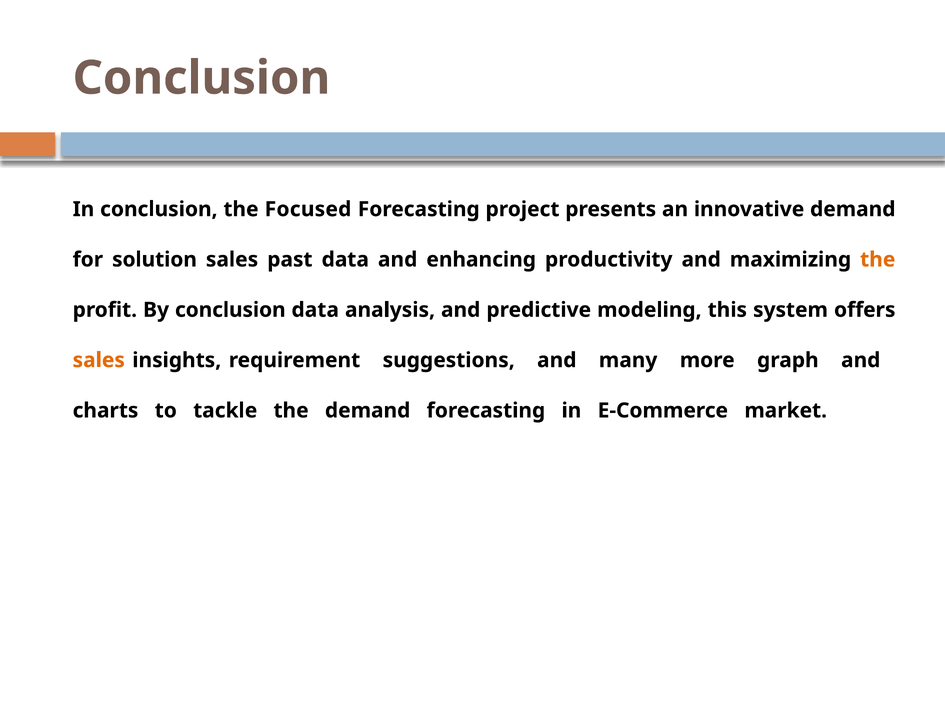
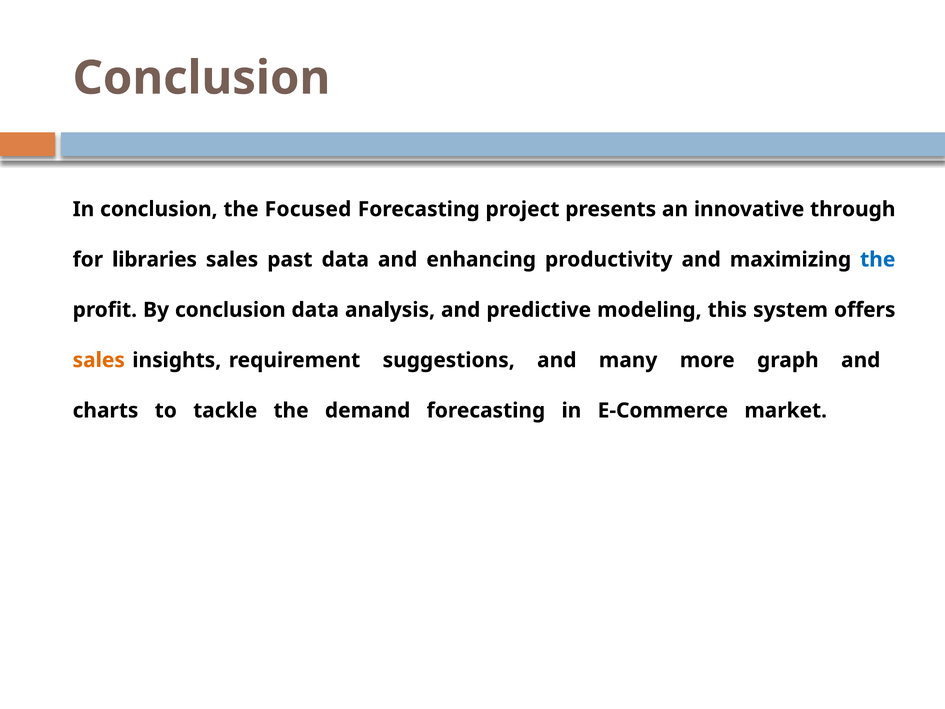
innovative demand: demand -> through
solution: solution -> libraries
the at (878, 259) colour: orange -> blue
